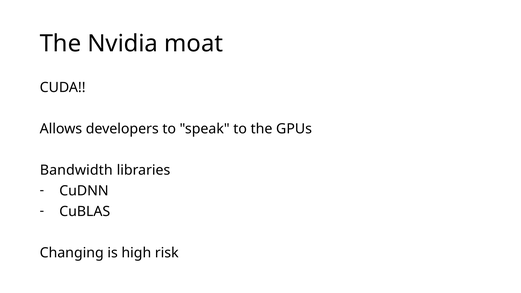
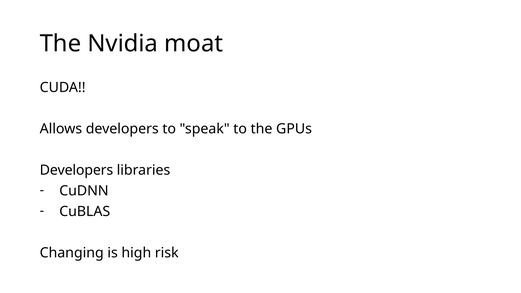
Bandwidth at (76, 170): Bandwidth -> Developers
